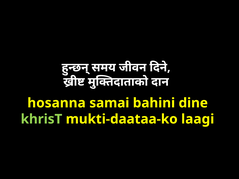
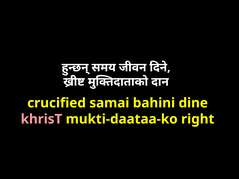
hosanna: hosanna -> crucified
khrisT colour: light green -> pink
laagi: laagi -> right
